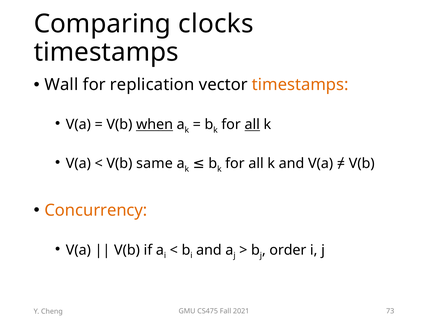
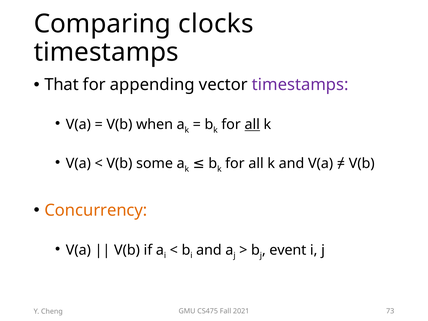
Wall: Wall -> That
replication: replication -> appending
timestamps at (300, 85) colour: orange -> purple
when underline: present -> none
same: same -> some
order: order -> event
